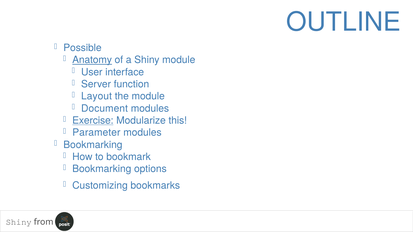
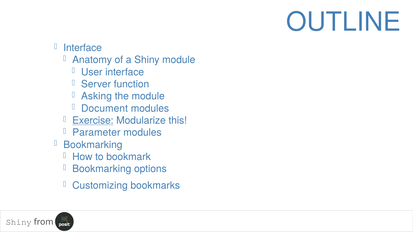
Possible at (83, 48): Possible -> Interface
Anatomy underline: present -> none
Layout: Layout -> Asking
